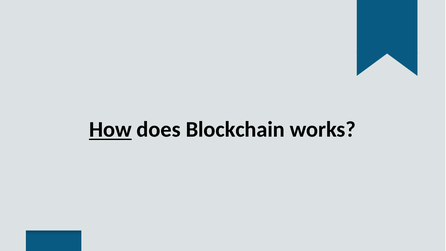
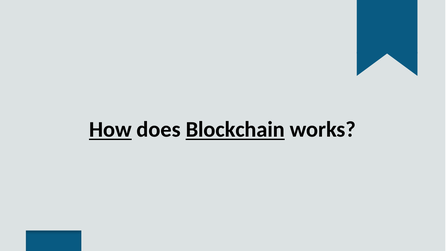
Blockchain underline: none -> present
